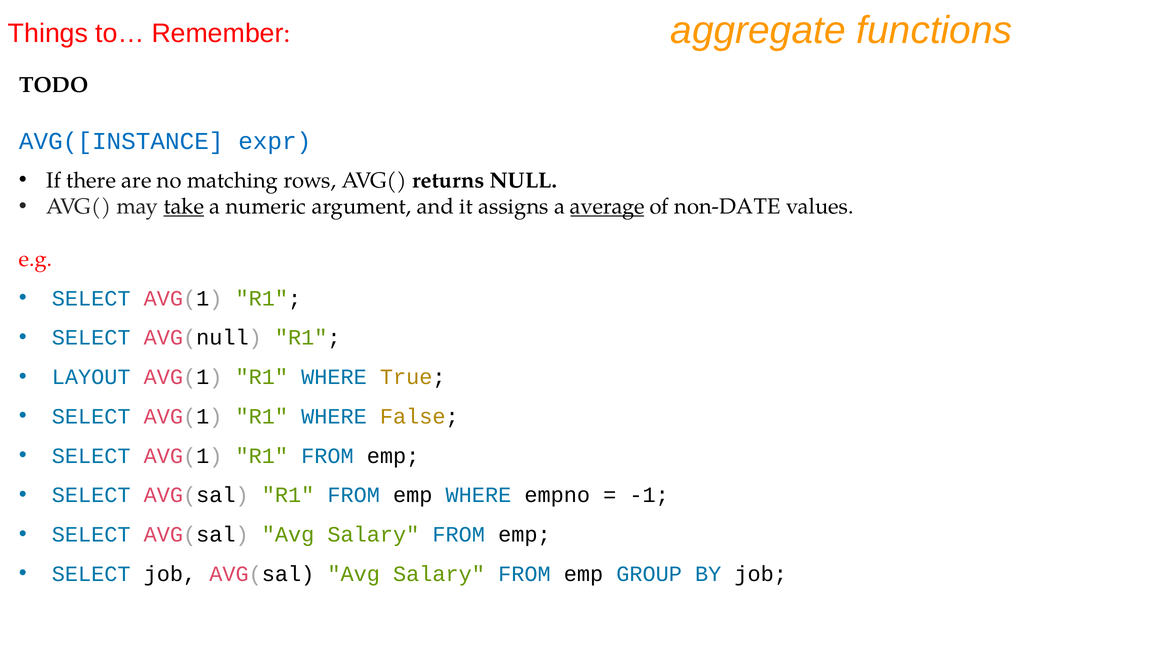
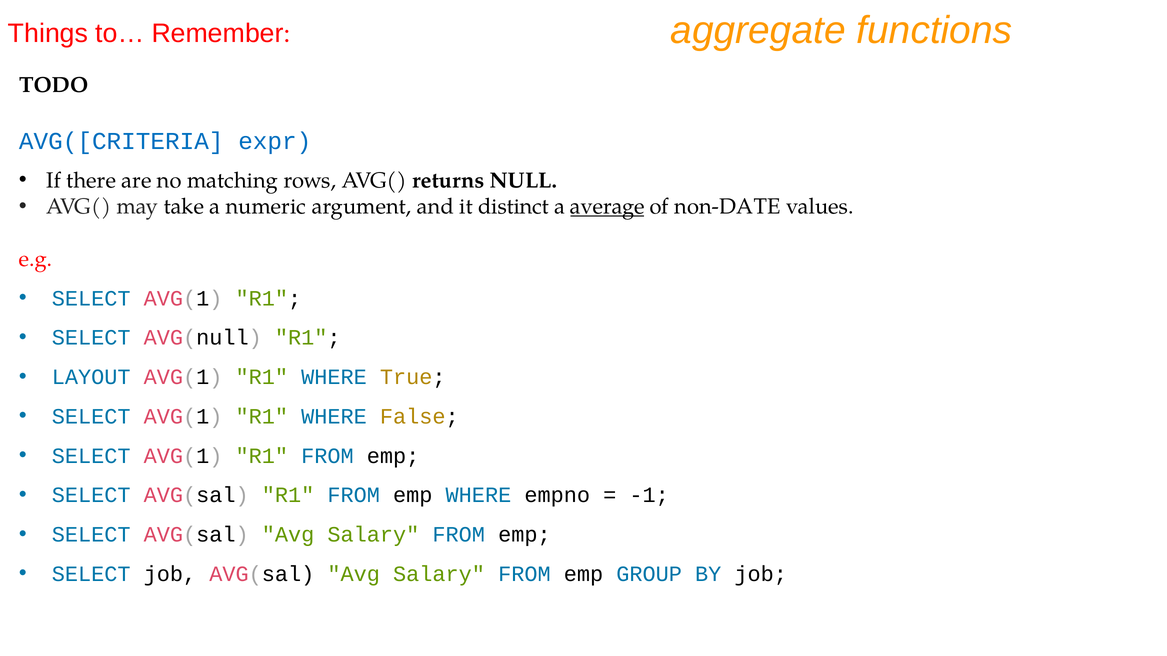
AVG([INSTANCE: AVG([INSTANCE -> AVG([CRITERIA
take underline: present -> none
assigns: assigns -> distinct
